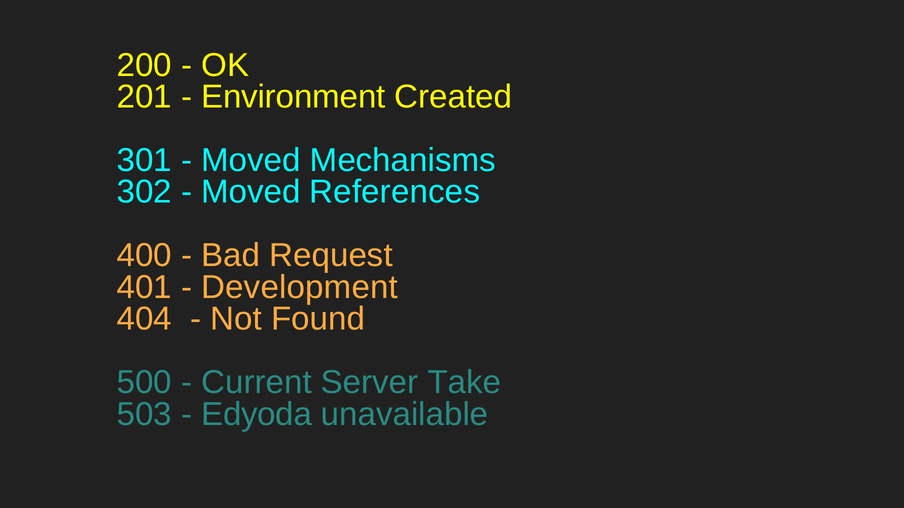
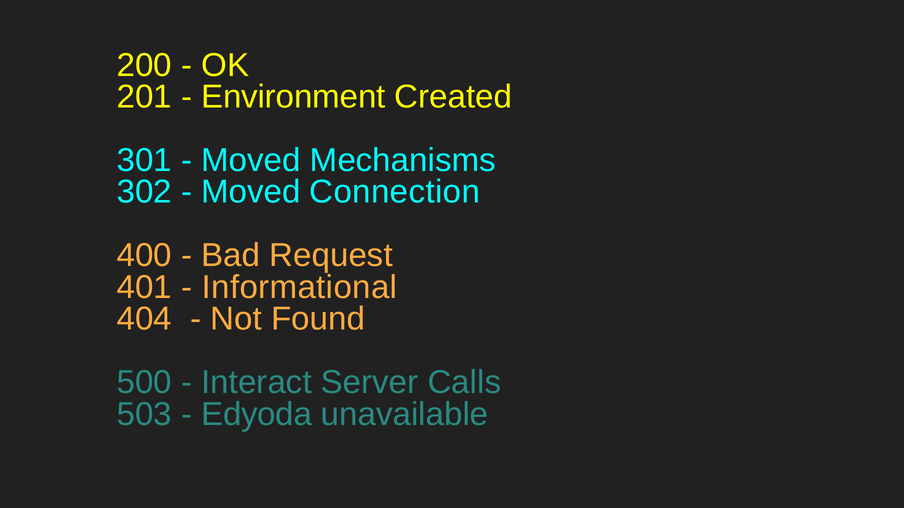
References: References -> Connection
Development: Development -> Informational
Current: Current -> Interact
Take: Take -> Calls
